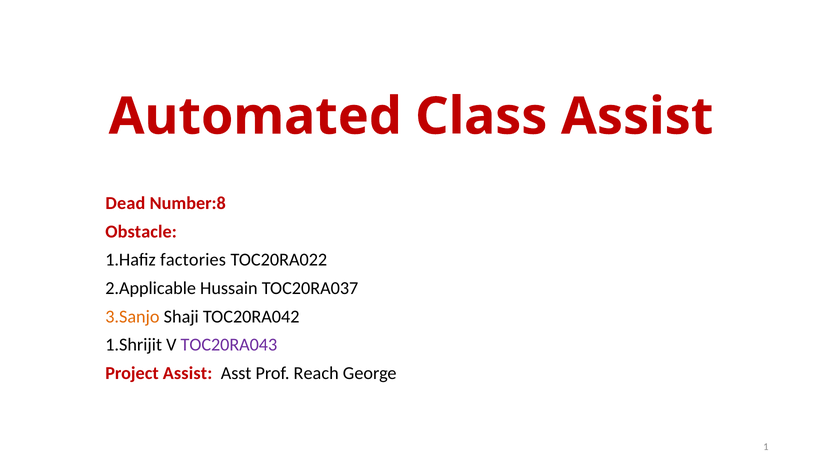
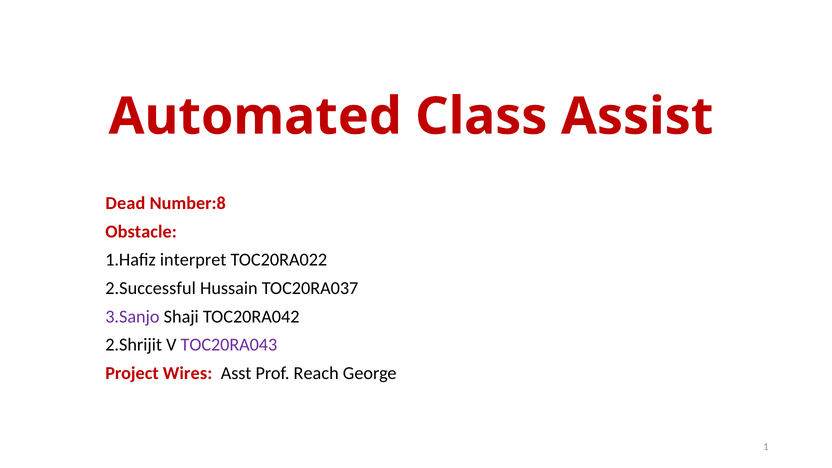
factories: factories -> interpret
2.Applicable: 2.Applicable -> 2.Successful
3.Sanjo colour: orange -> purple
1.Shrijit: 1.Shrijit -> 2.Shrijit
Project Assist: Assist -> Wires
